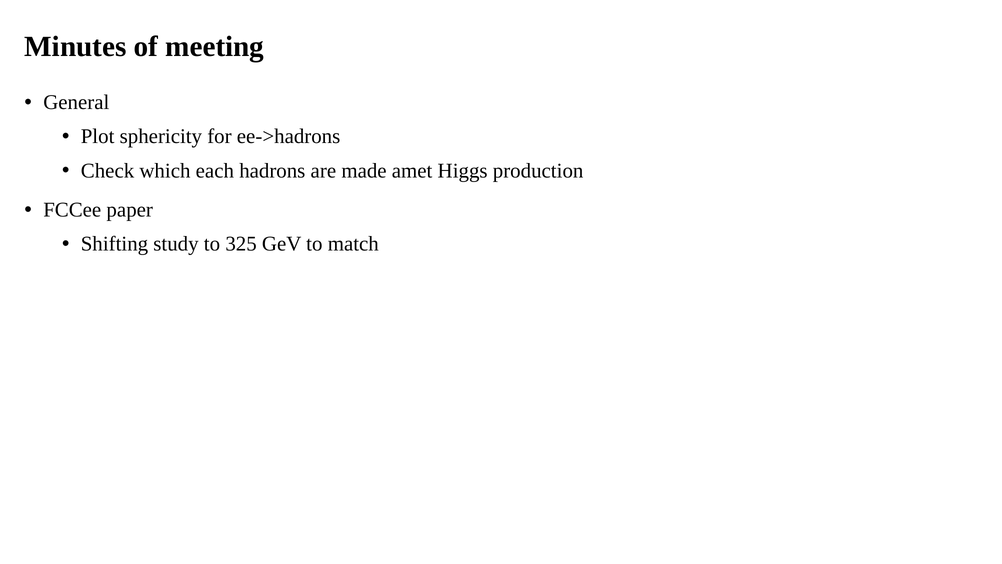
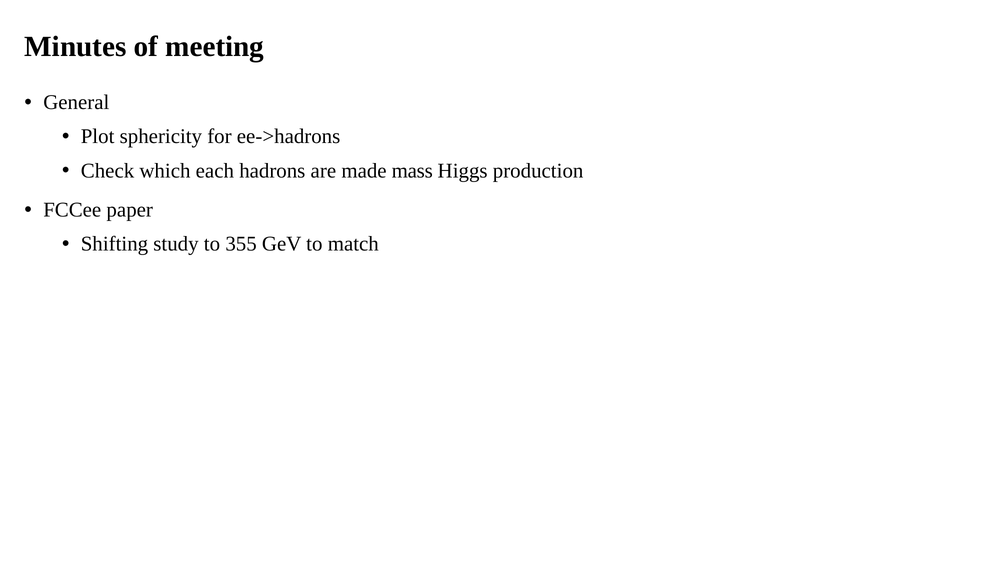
amet: amet -> mass
325: 325 -> 355
